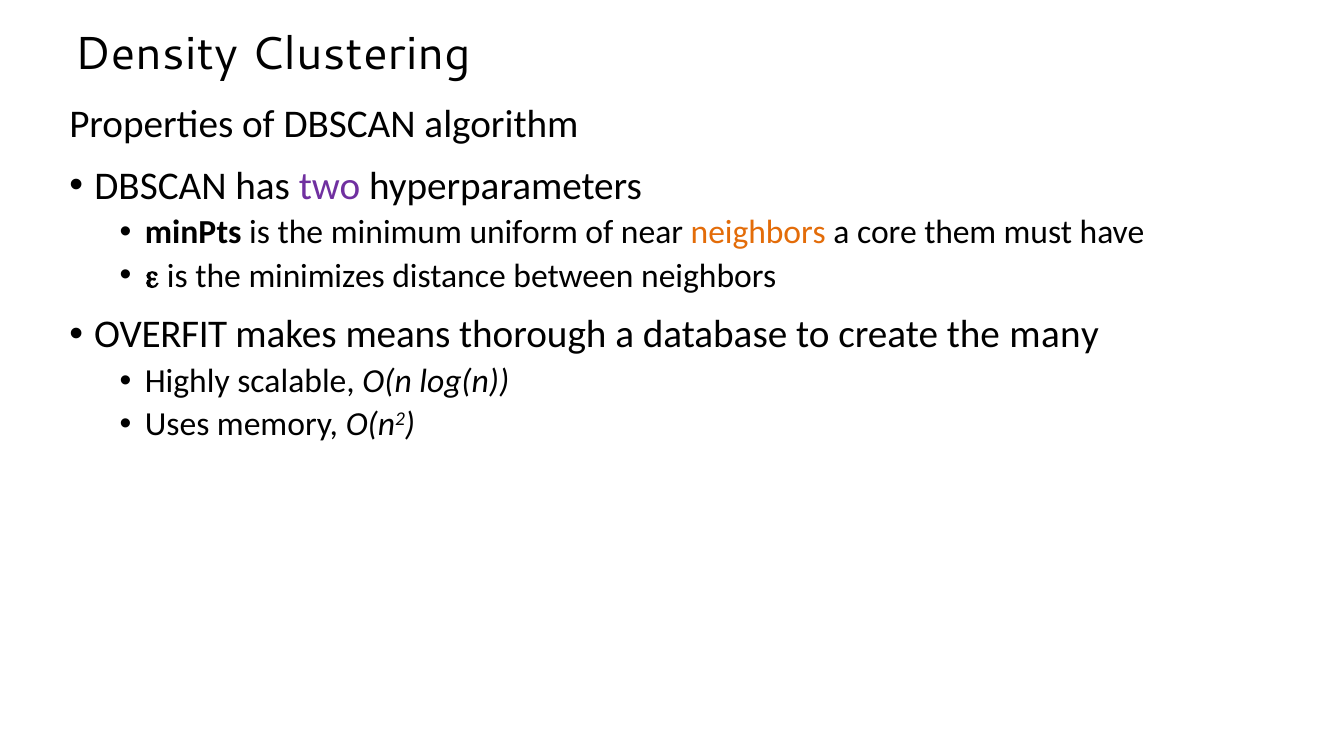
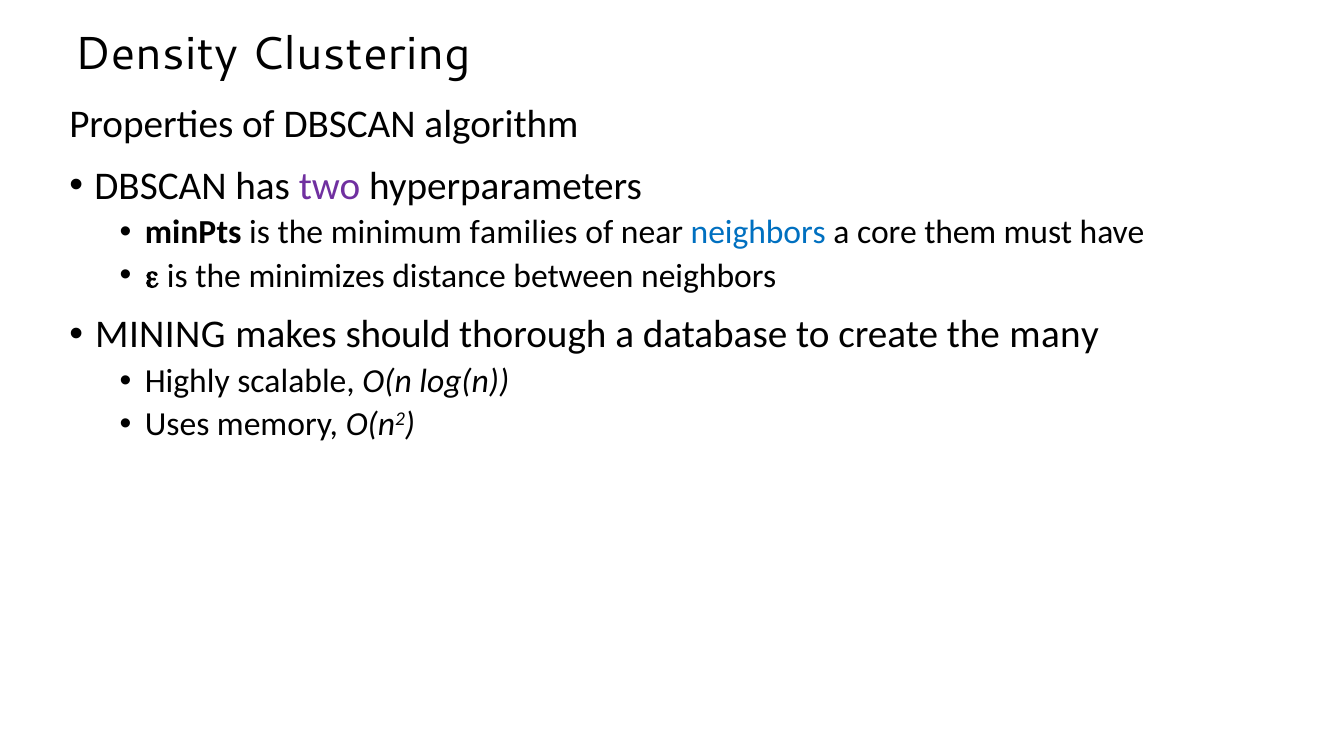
uniform: uniform -> families
neighbors at (758, 233) colour: orange -> blue
OVERFIT: OVERFIT -> MINING
means: means -> should
